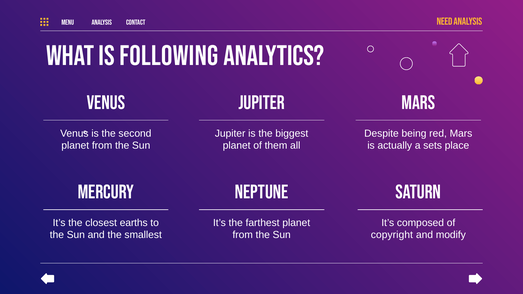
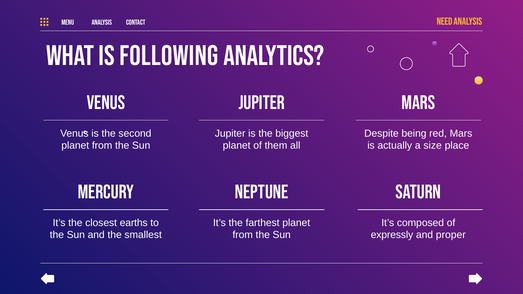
sets: sets -> size
copyright: copyright -> expressly
modify: modify -> proper
